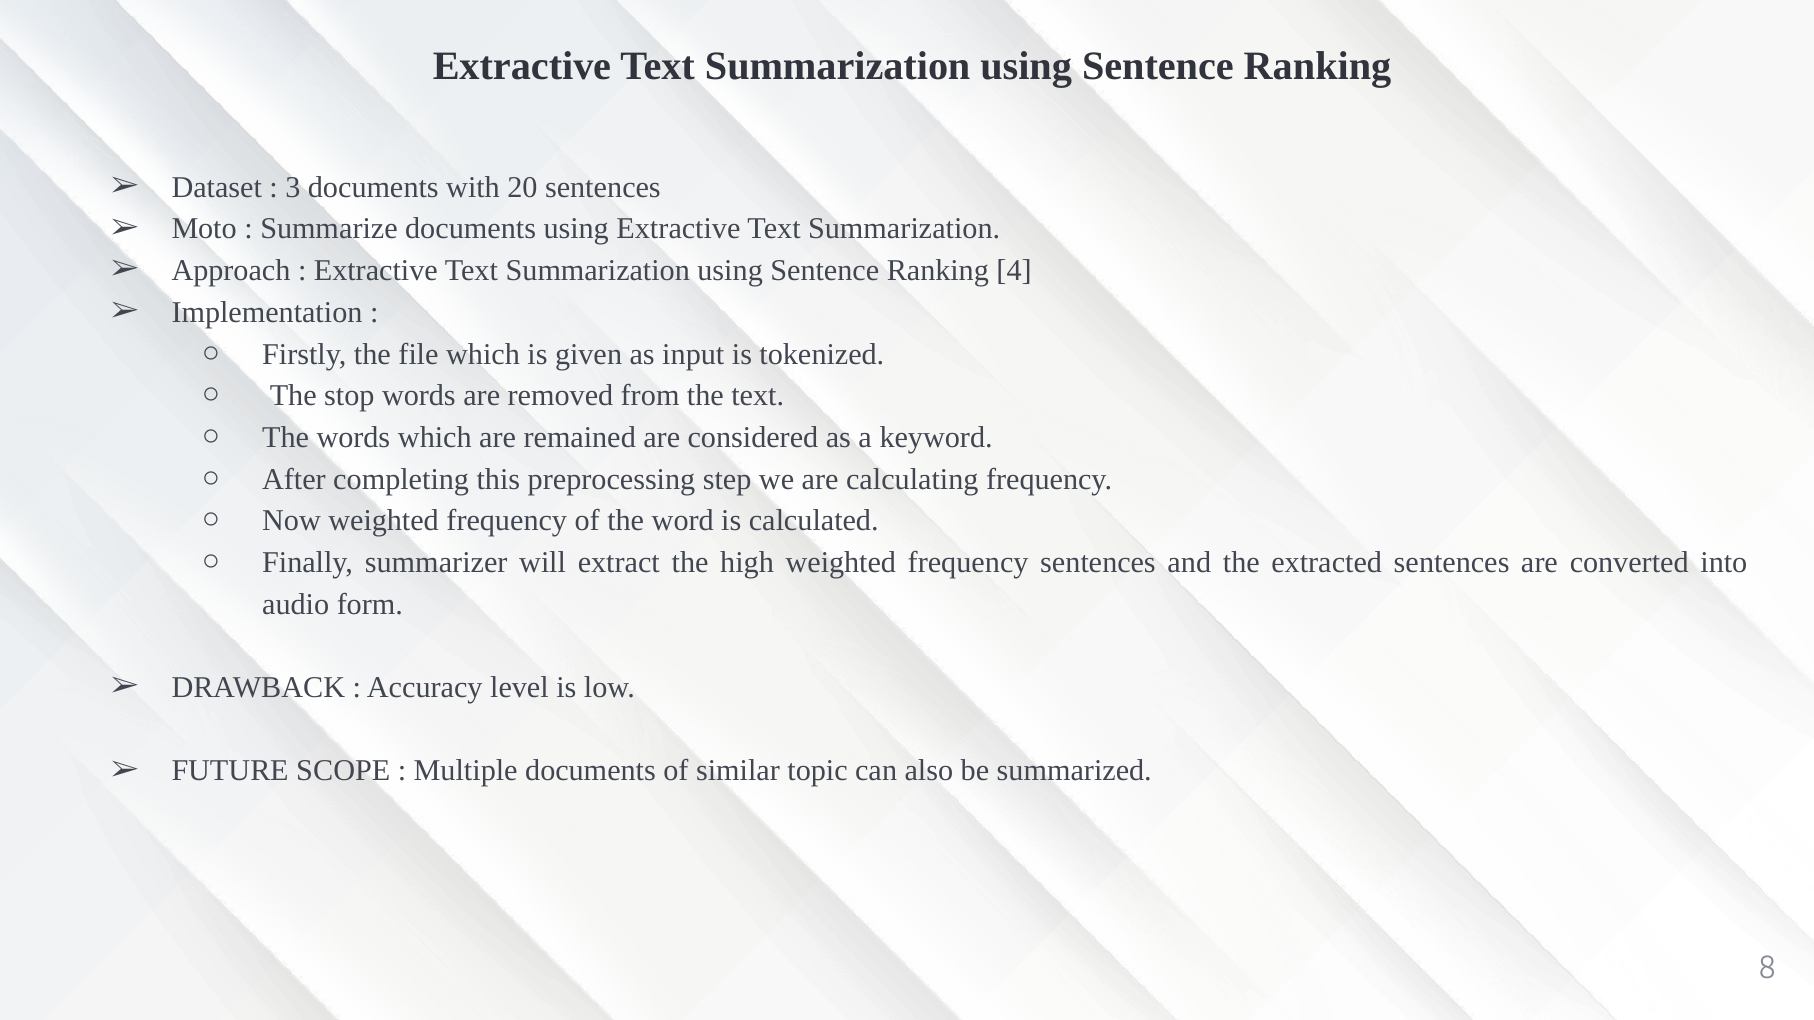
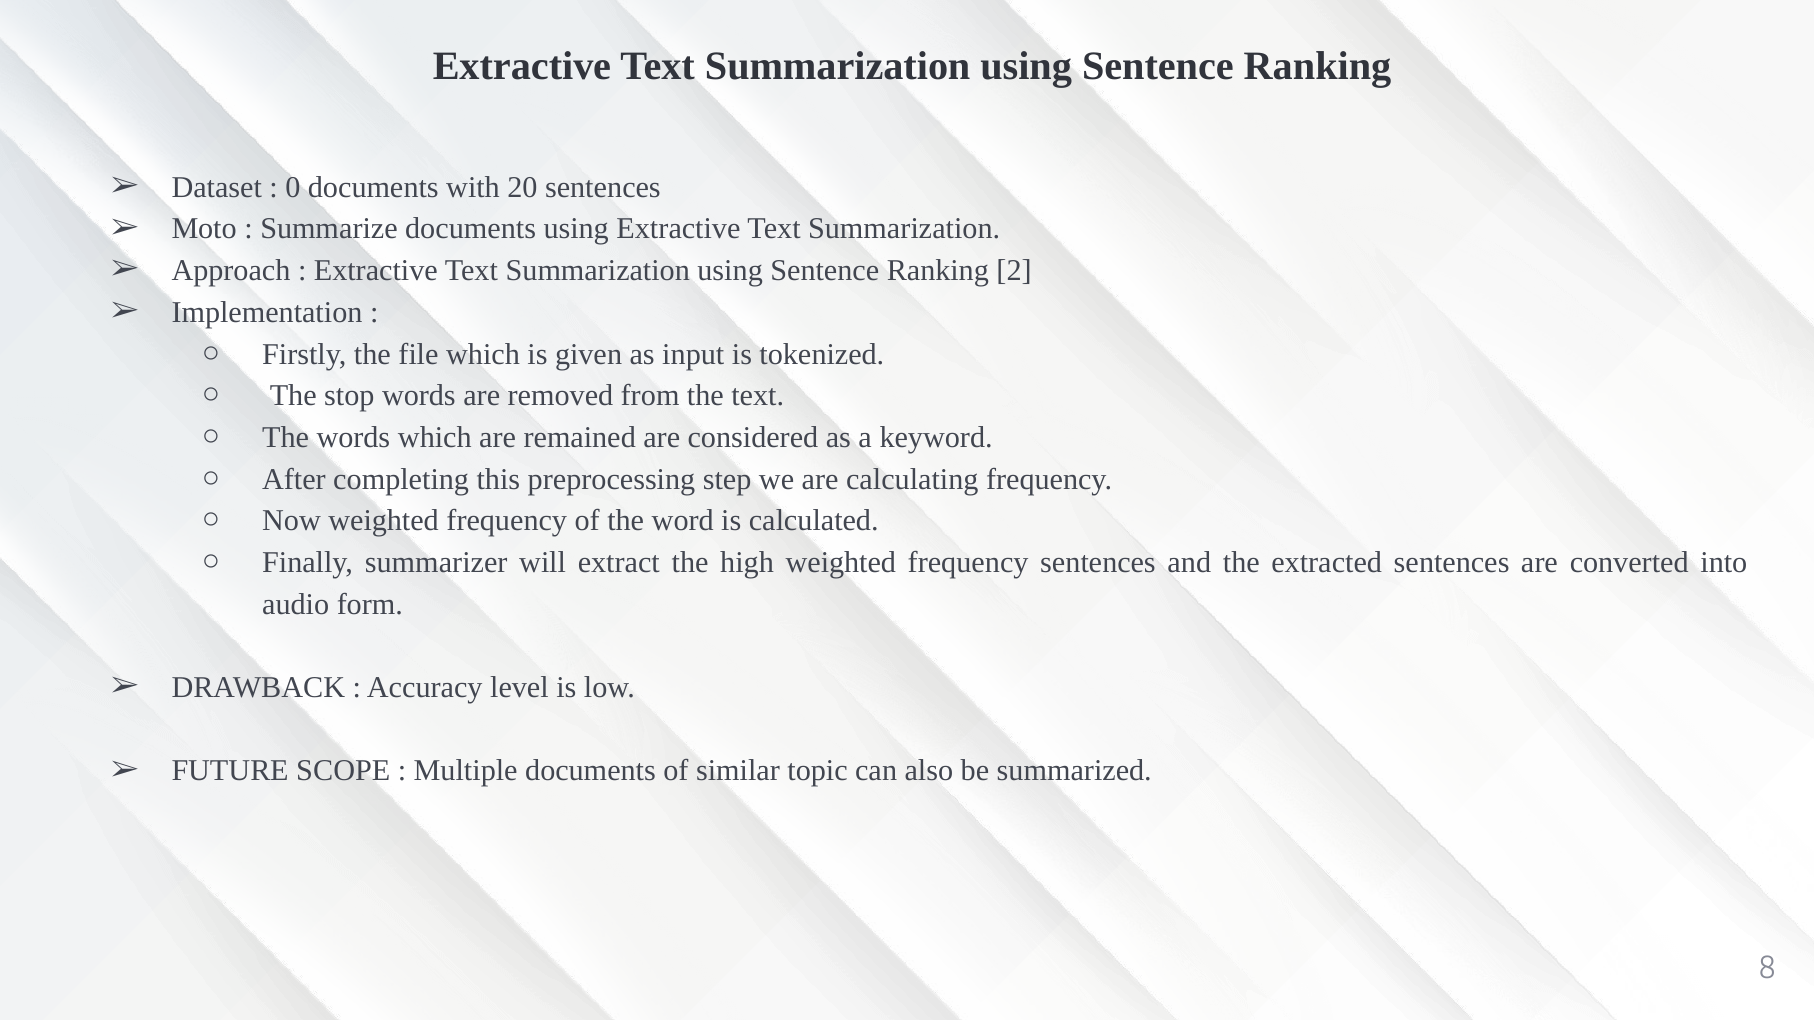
3: 3 -> 0
4: 4 -> 2
